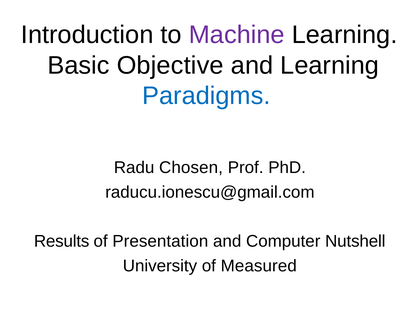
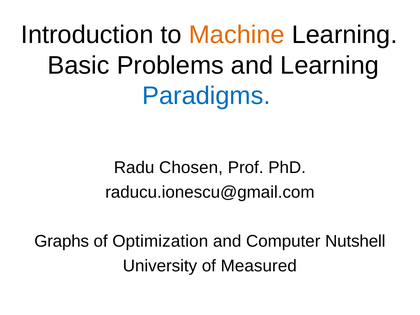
Machine colour: purple -> orange
Objective: Objective -> Problems
Results: Results -> Graphs
Presentation: Presentation -> Optimization
